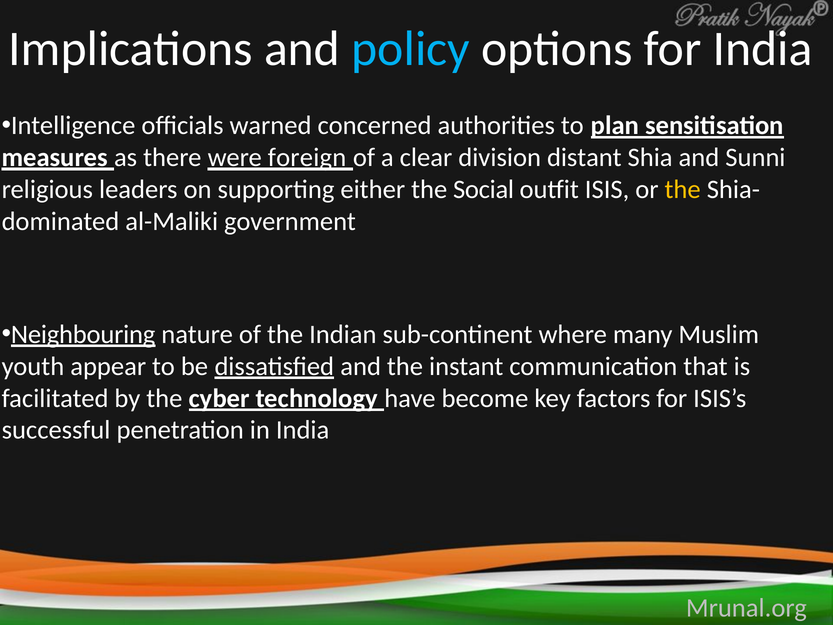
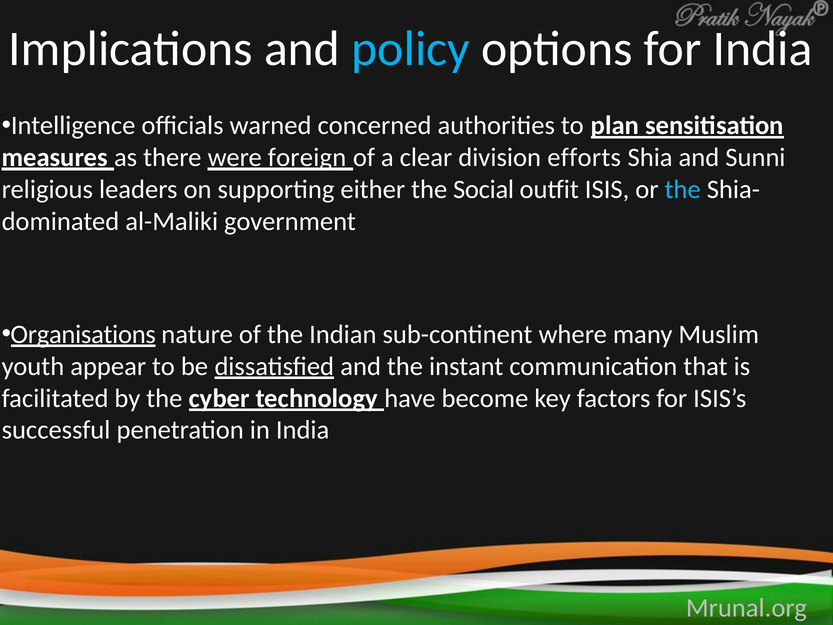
distant: distant -> efforts
the at (683, 189) colour: yellow -> light blue
Neighbouring: Neighbouring -> Organisations
